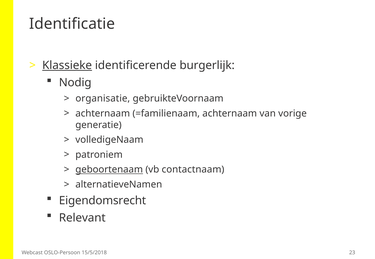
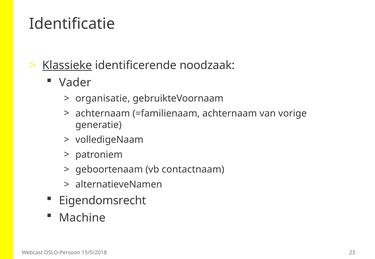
burgerlijk: burgerlijk -> noodzaak
Nodig: Nodig -> Vader
geboortenaam underline: present -> none
Relevant: Relevant -> Machine
